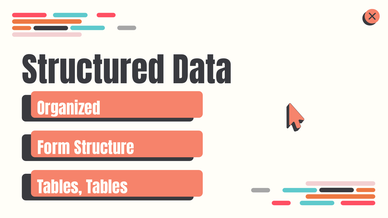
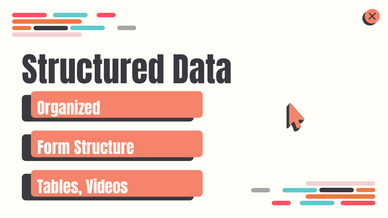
Tables Tables: Tables -> Videos
